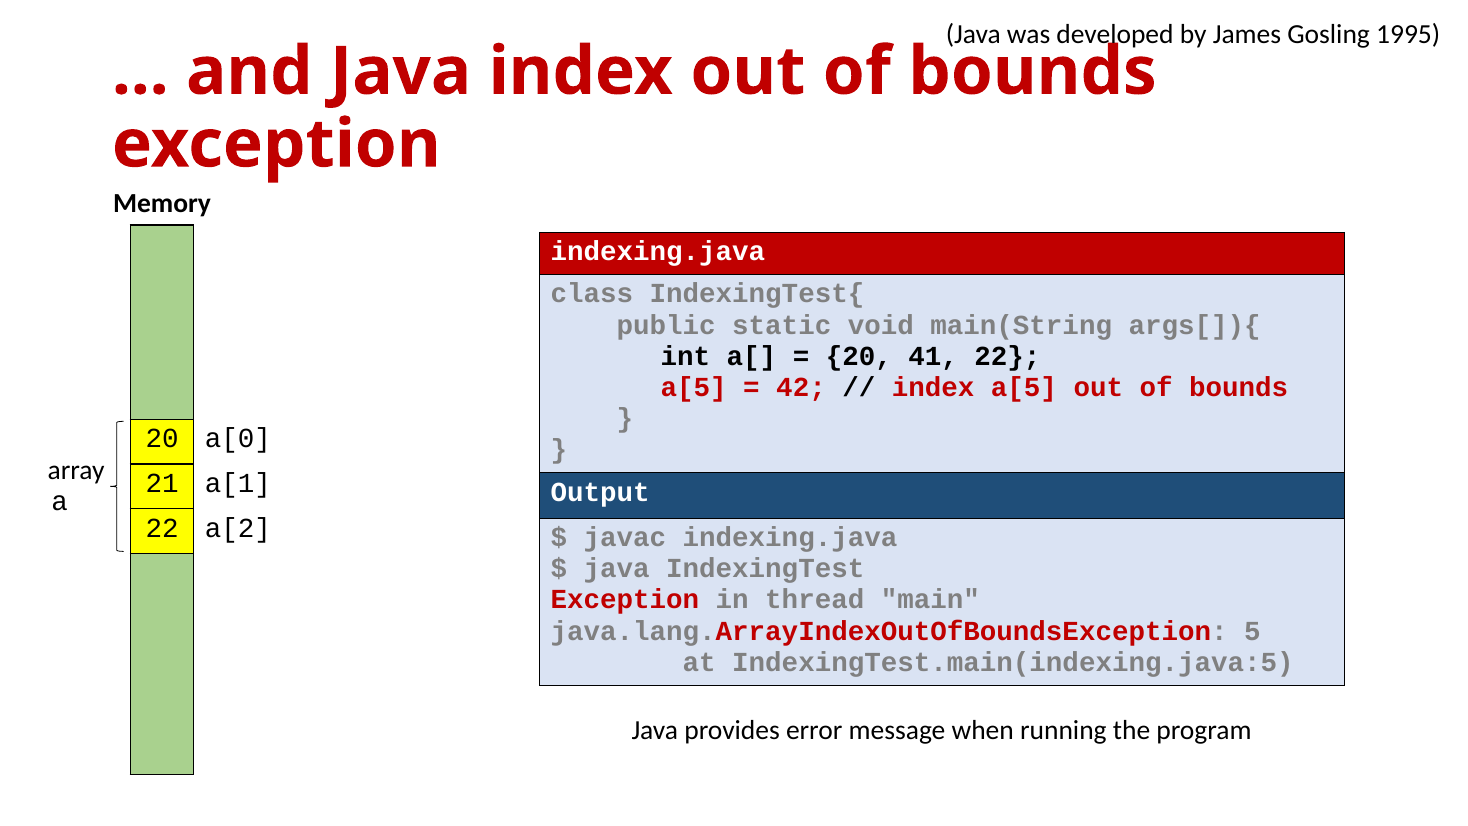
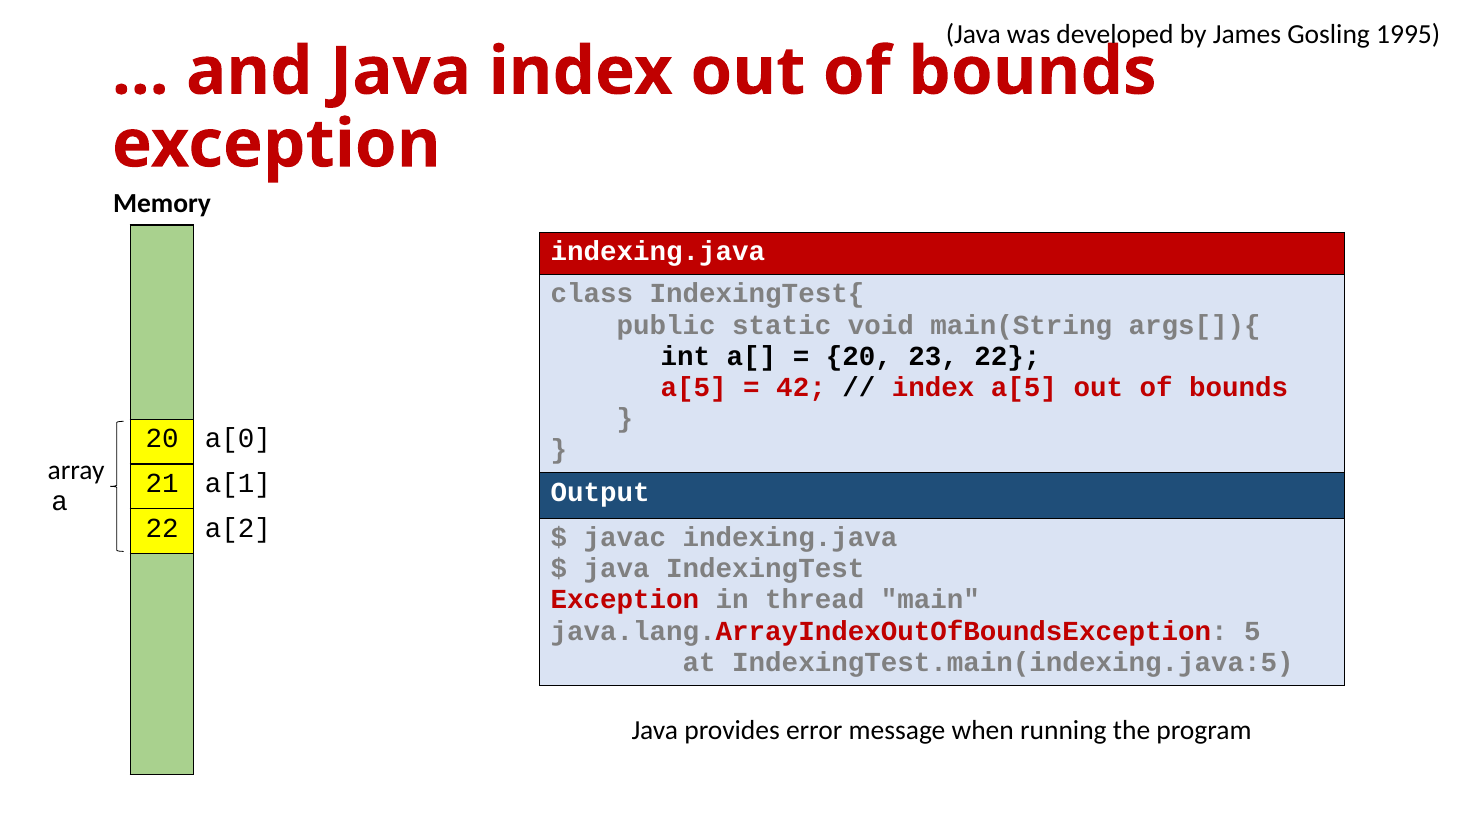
41: 41 -> 23
